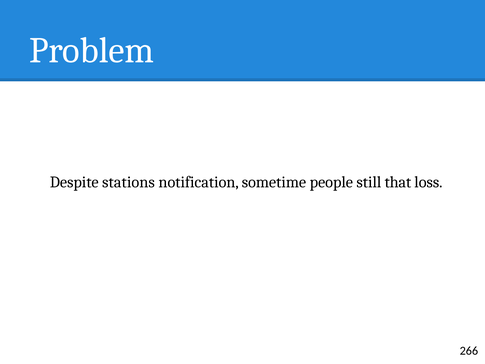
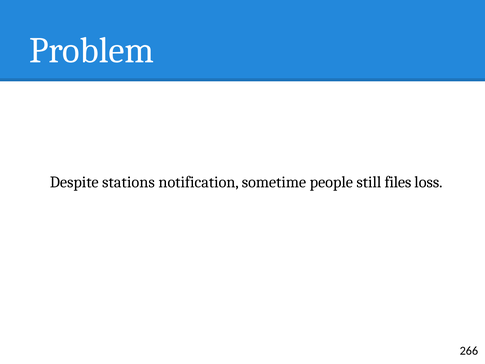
that: that -> files
